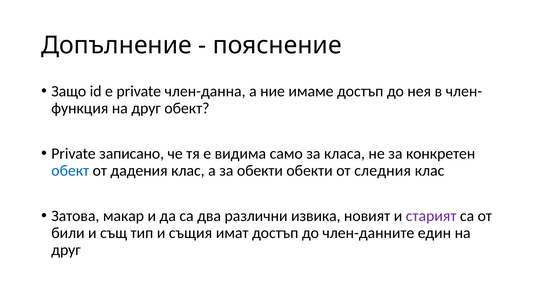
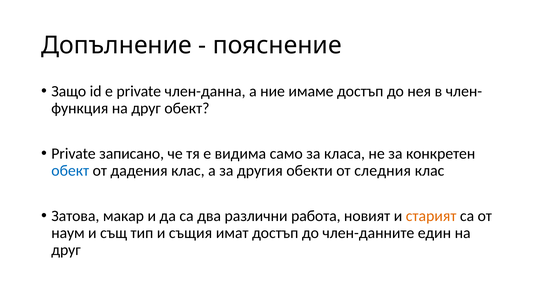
за обекти: обекти -> другия
извика: извика -> работа
старият colour: purple -> orange
били: били -> наум
